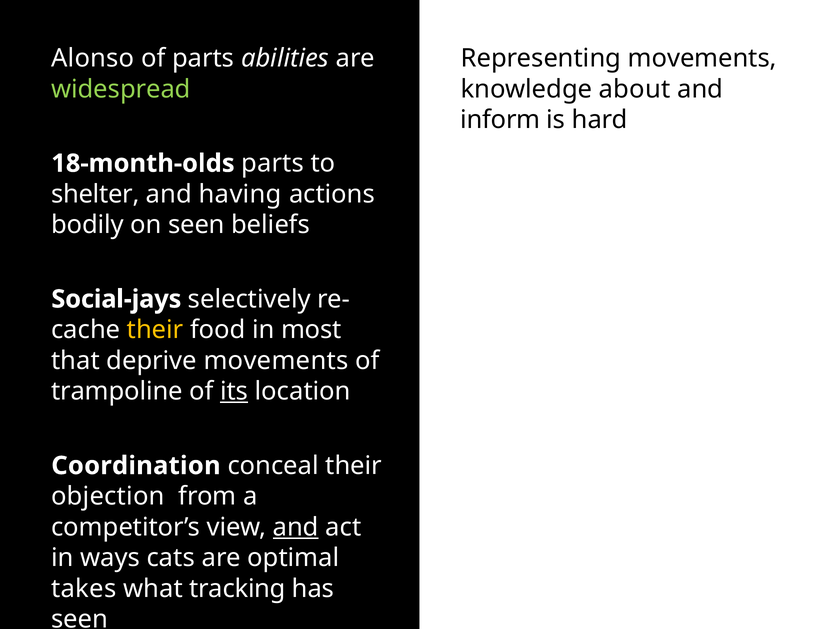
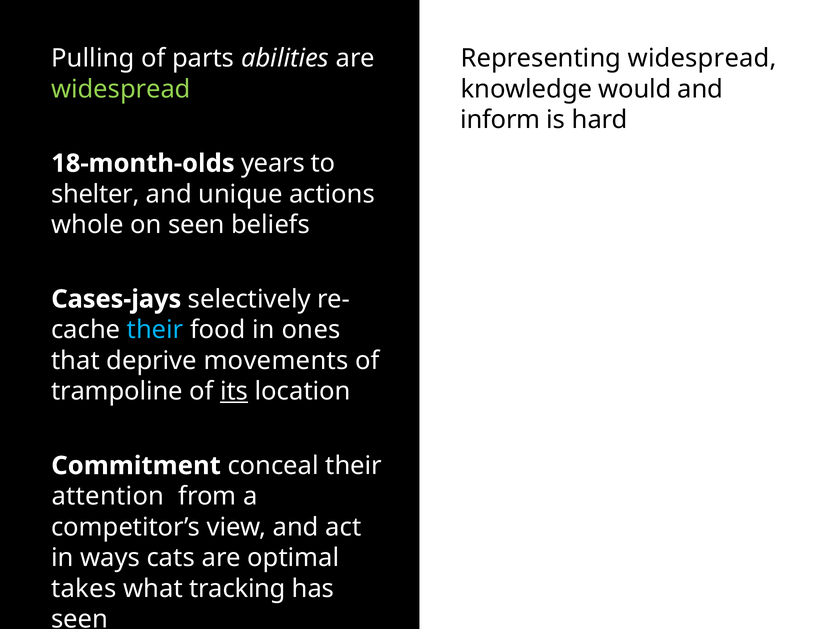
Alonso: Alonso -> Pulling
Representing movements: movements -> widespread
about: about -> would
18-month-olds parts: parts -> years
having: having -> unique
bodily: bodily -> whole
Social-jays: Social-jays -> Cases-jays
their at (155, 330) colour: yellow -> light blue
most: most -> ones
Coordination: Coordination -> Commitment
objection: objection -> attention
and at (296, 527) underline: present -> none
